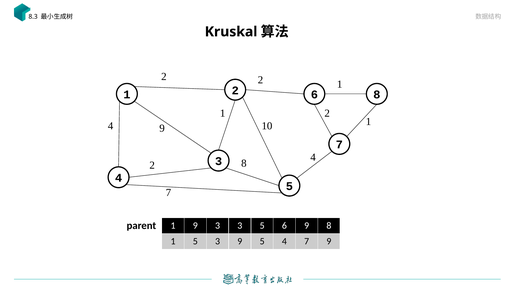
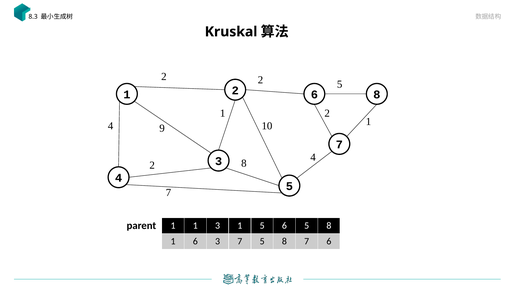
2 2 1: 1 -> 5
9 at (195, 226): 9 -> 1
3 3: 3 -> 1
6 9: 9 -> 5
1 5: 5 -> 6
3 9: 9 -> 7
4 at (284, 241): 4 -> 8
7 9: 9 -> 6
